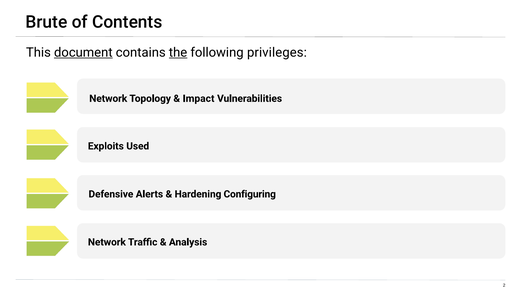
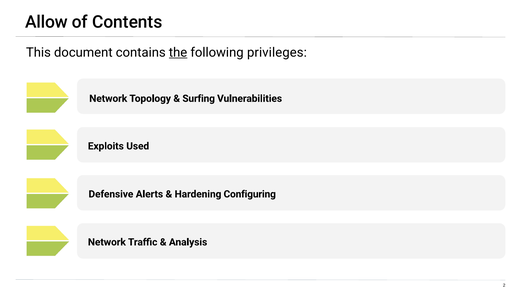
Brute: Brute -> Allow
document underline: present -> none
Impact: Impact -> Surfing
